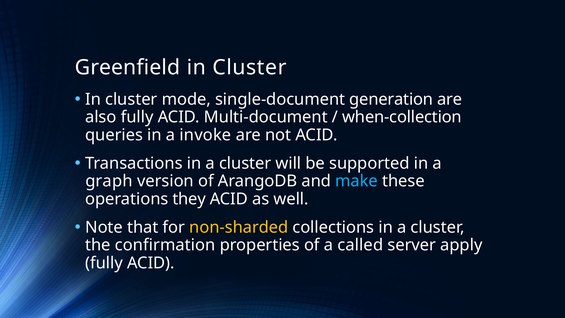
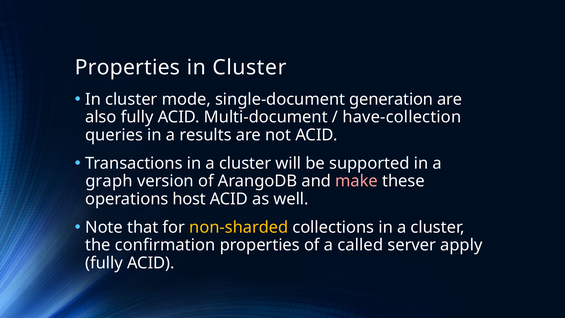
Greenfield at (127, 68): Greenfield -> Properties
when-collection: when-collection -> have-collection
invoke: invoke -> results
make colour: light blue -> pink
they: they -> host
